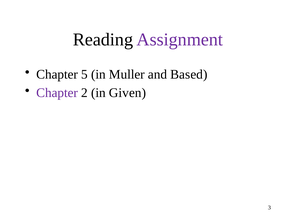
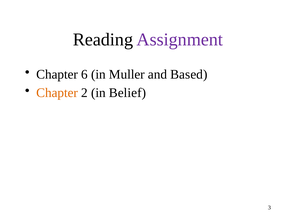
5: 5 -> 6
Chapter at (57, 93) colour: purple -> orange
Given: Given -> Belief
